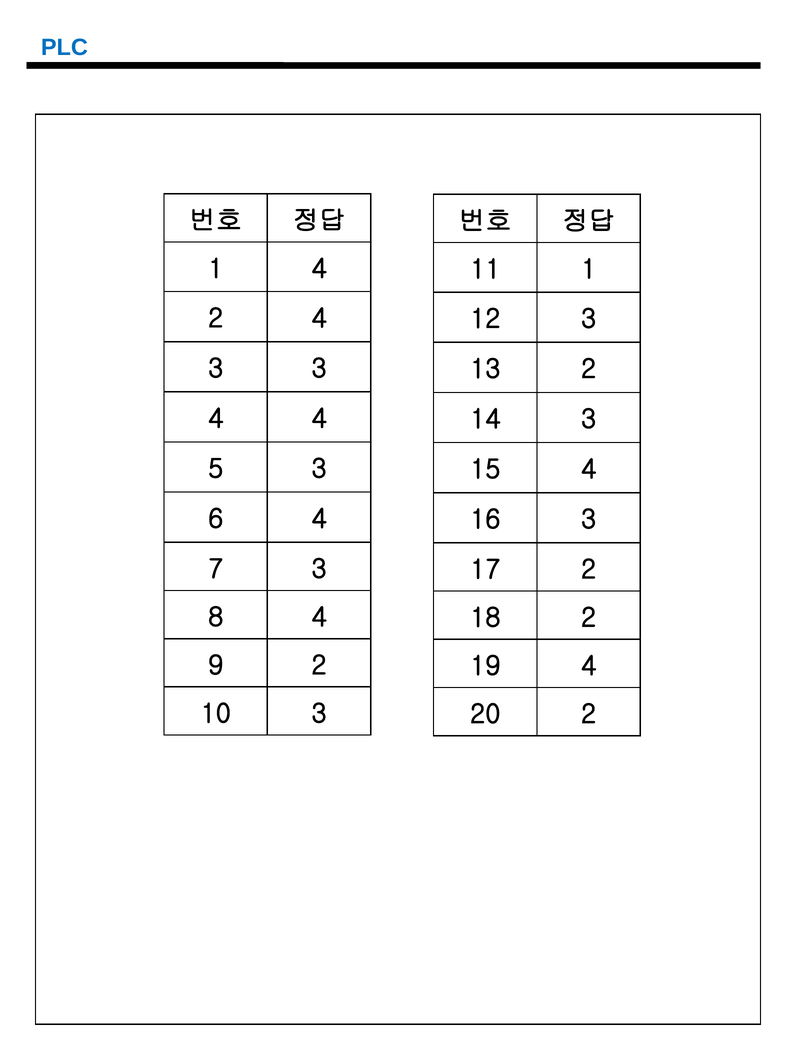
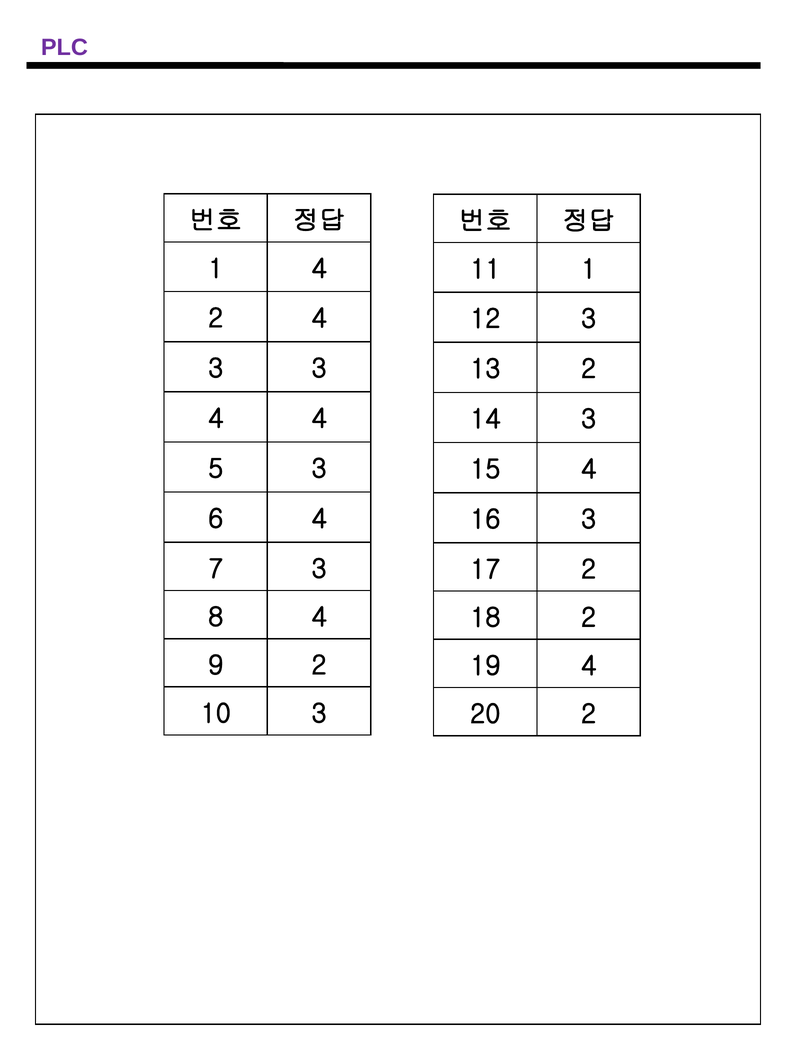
PLC colour: blue -> purple
